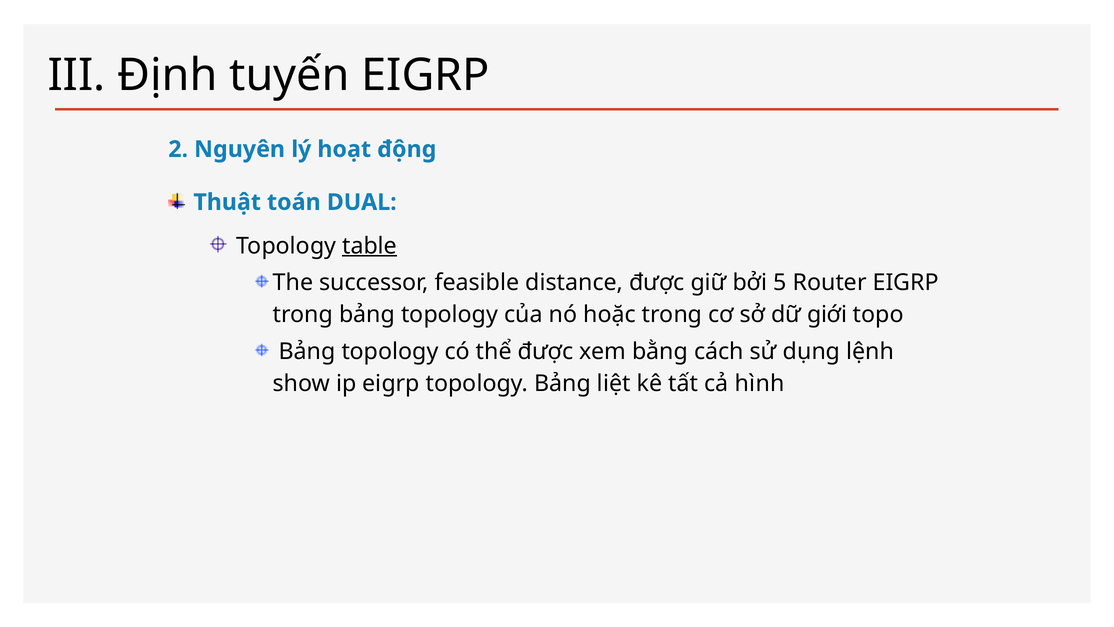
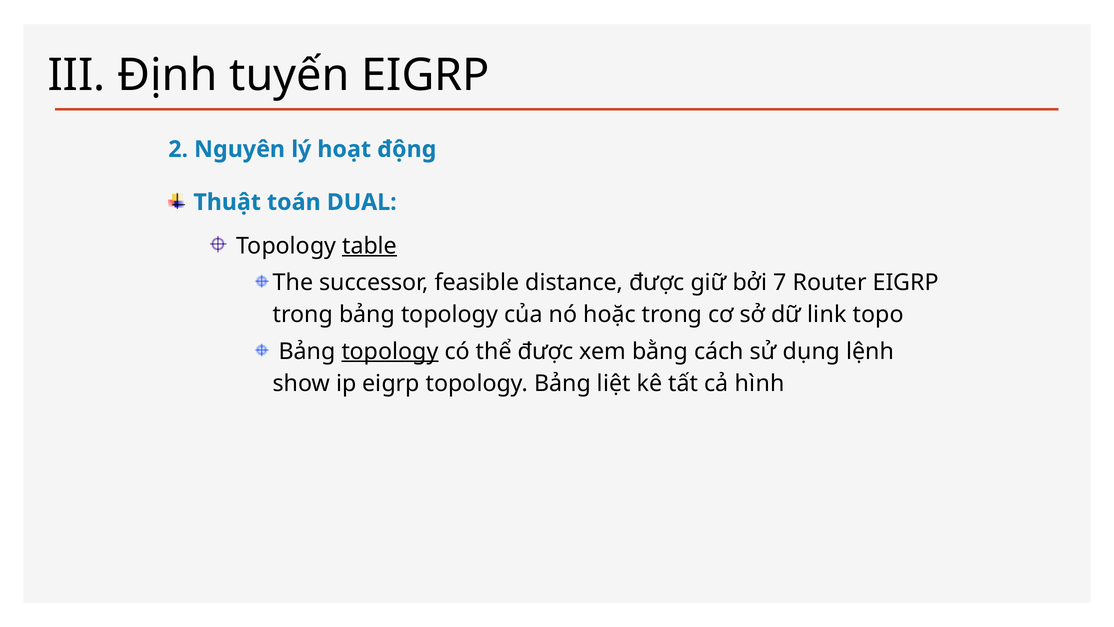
5: 5 -> 7
giới: giới -> link
topology at (390, 351) underline: none -> present
